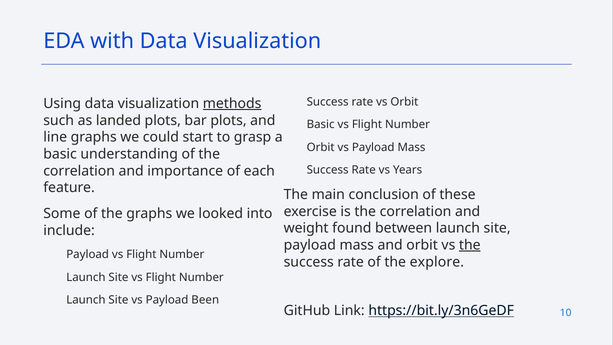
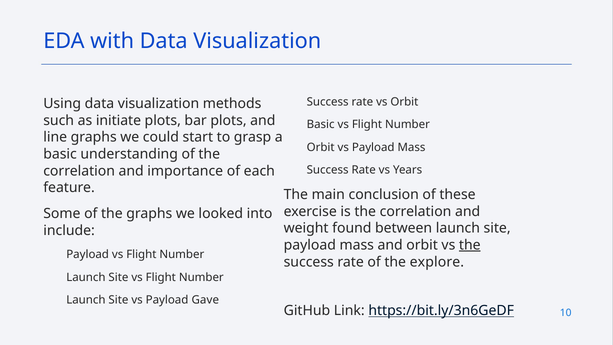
methods underline: present -> none
landed: landed -> initiate
Been: Been -> Gave
